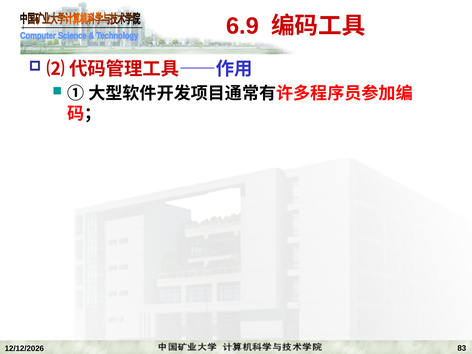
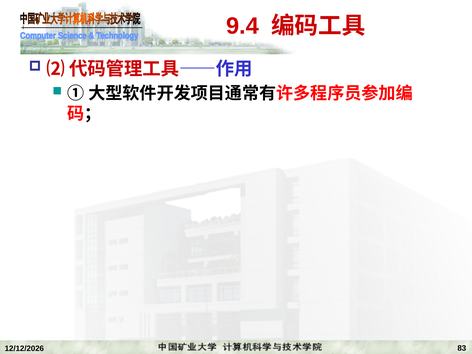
6.9: 6.9 -> 9.4
